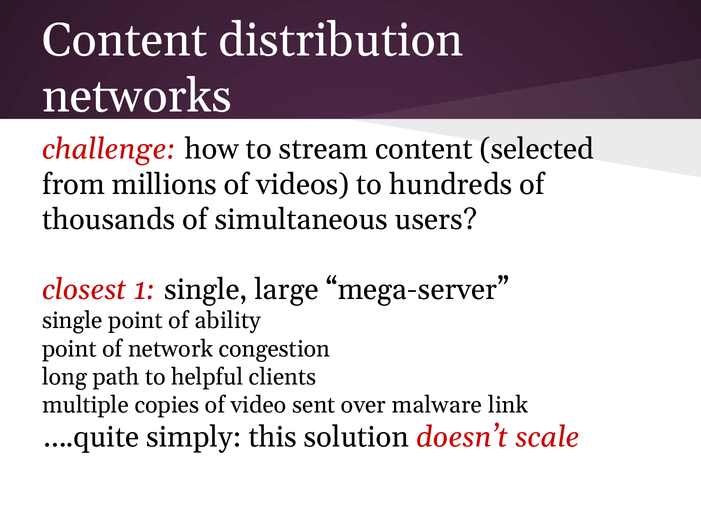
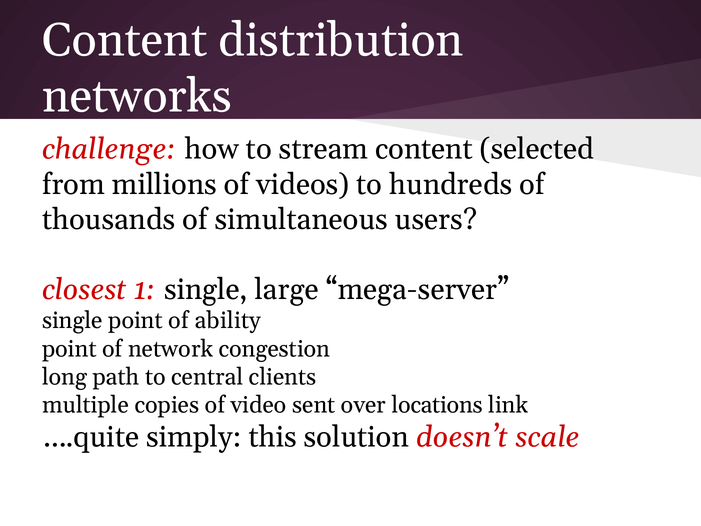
helpful: helpful -> central
malware: malware -> locations
